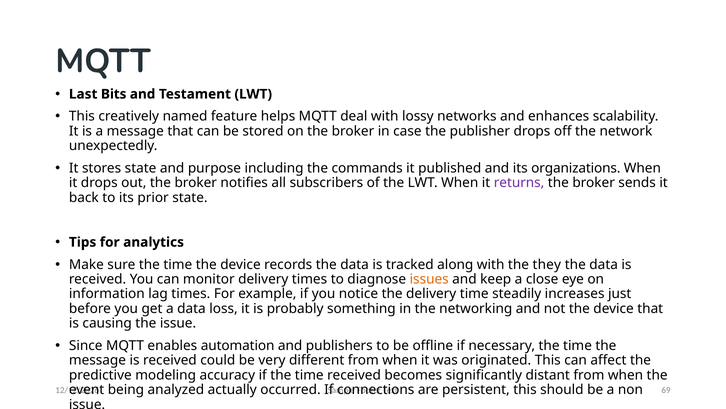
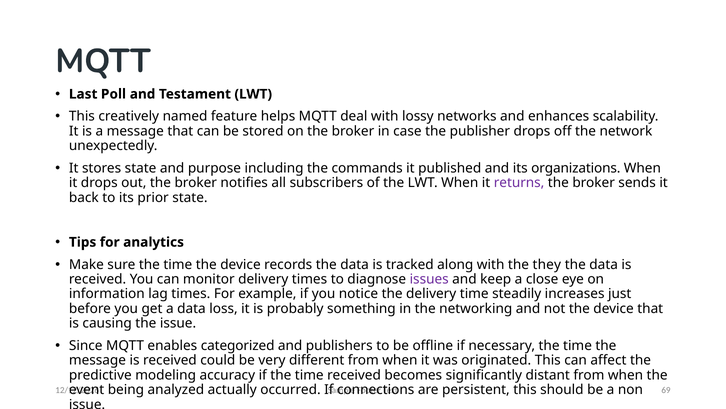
Bits: Bits -> Poll
issues colour: orange -> purple
automation: automation -> categorized
